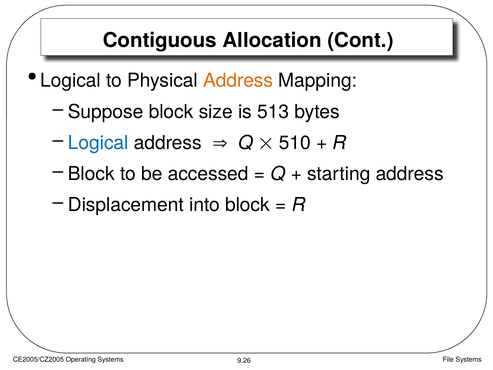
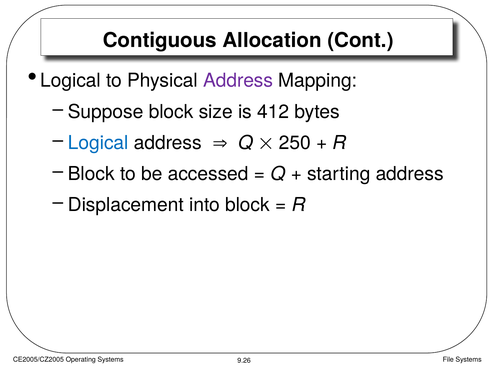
Address at (238, 81) colour: orange -> purple
513: 513 -> 412
510: 510 -> 250
